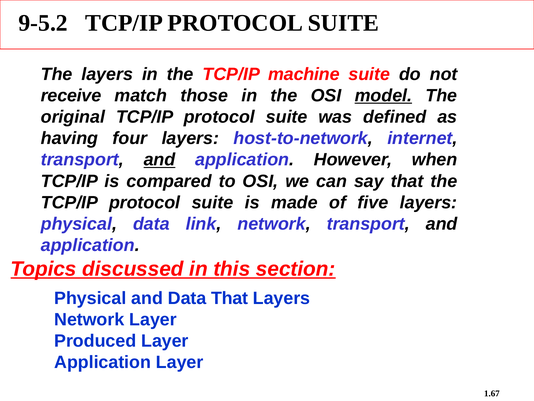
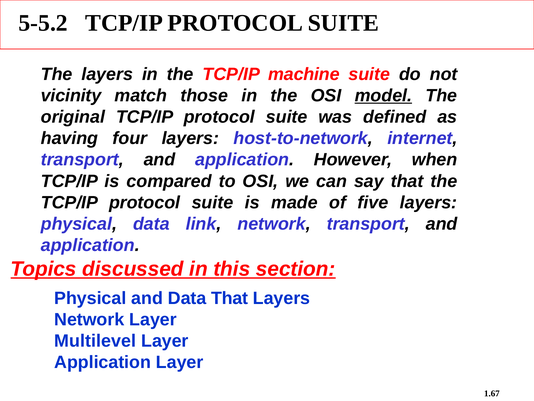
9-5.2: 9-5.2 -> 5-5.2
receive: receive -> vicinity
and at (160, 160) underline: present -> none
Produced: Produced -> Multilevel
